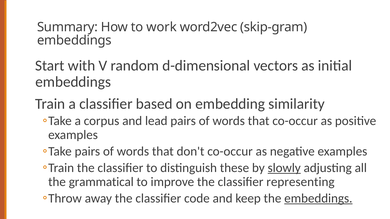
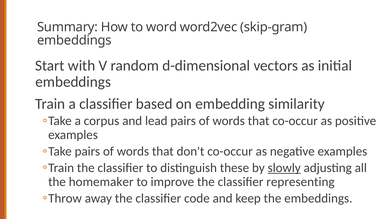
work: work -> word
grammatical: grammatical -> homemaker
embeddings at (318, 199) underline: present -> none
